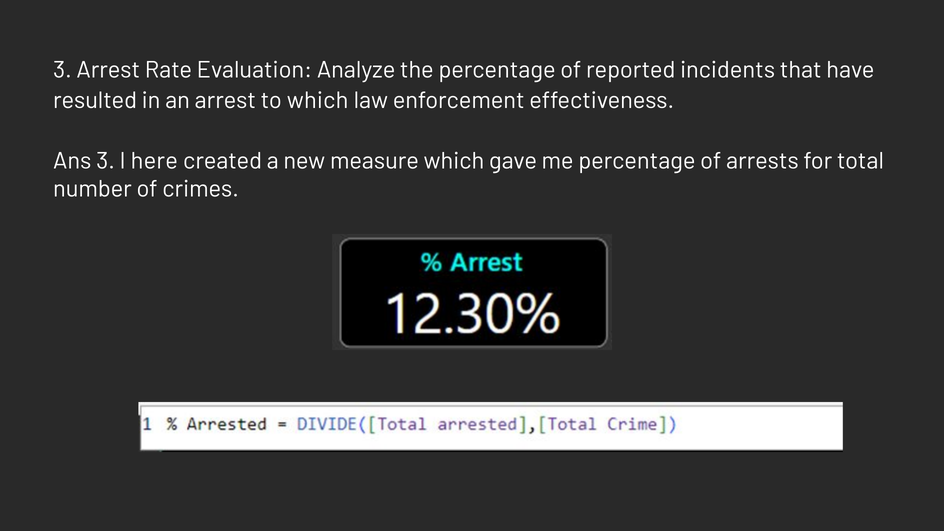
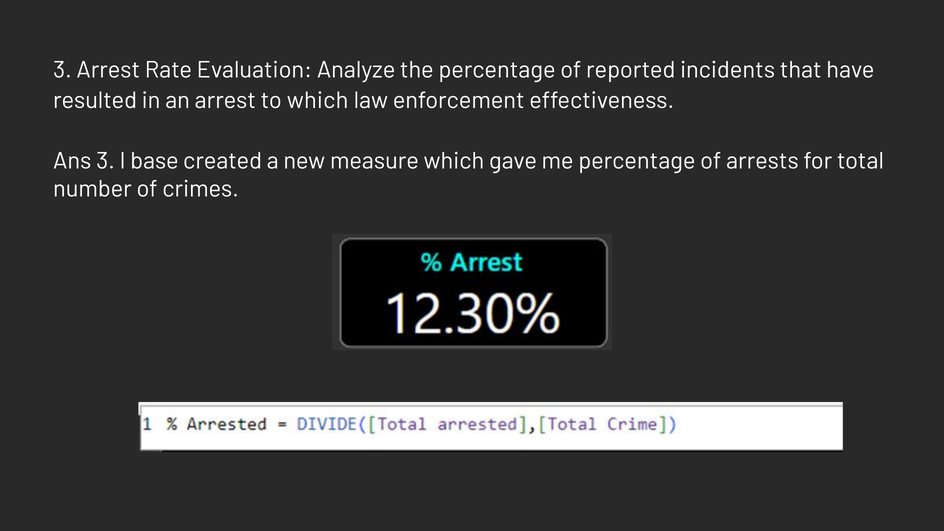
here: here -> base
